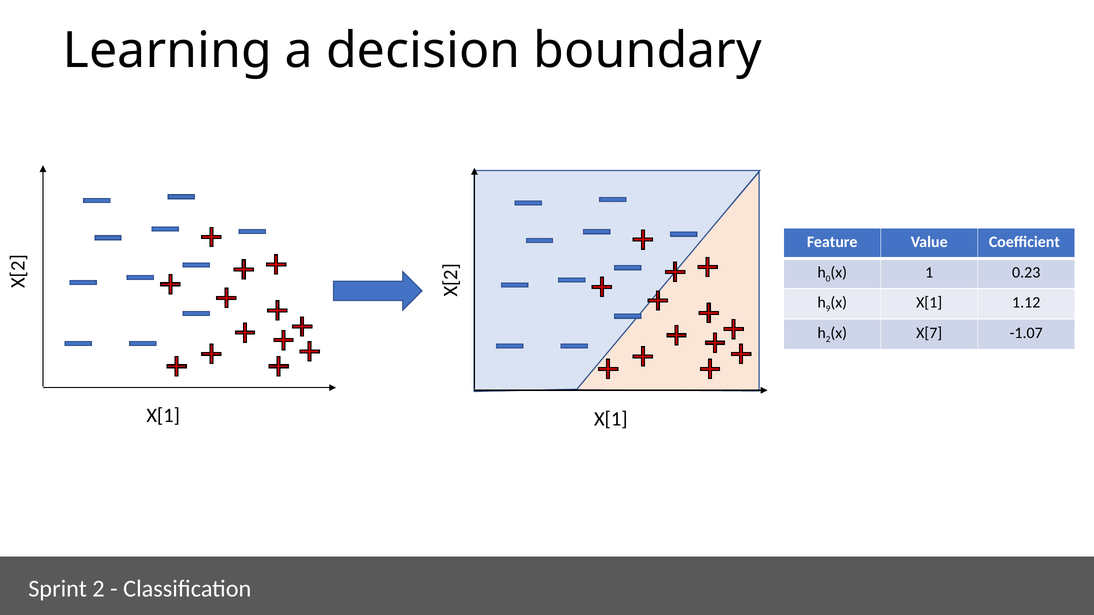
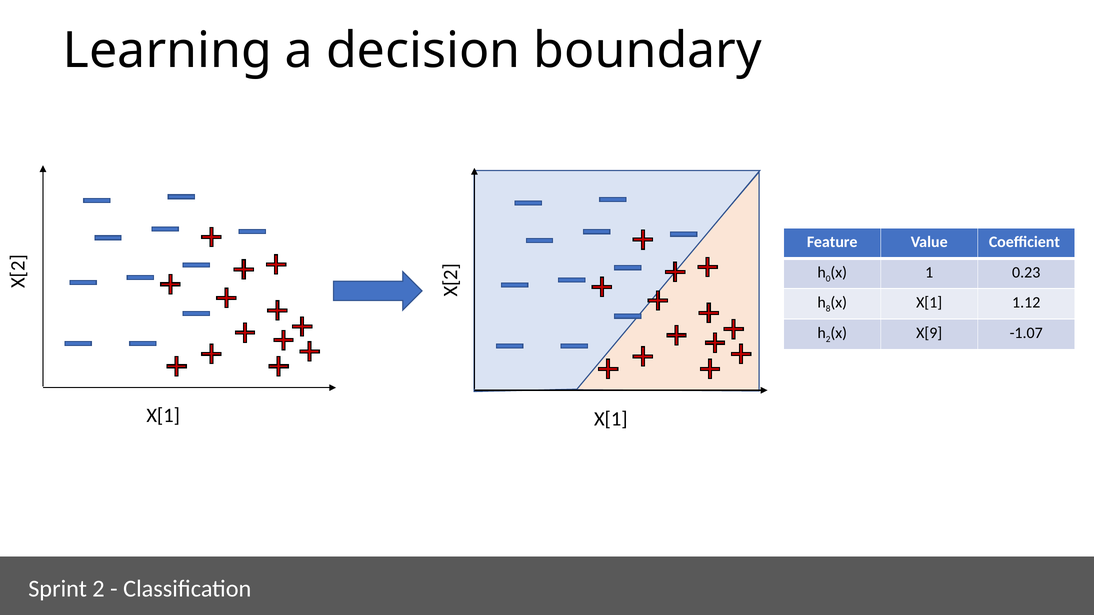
9: 9 -> 8
X[7: X[7 -> X[9
